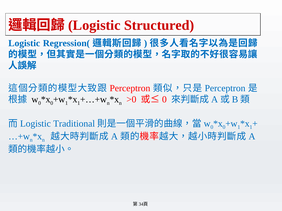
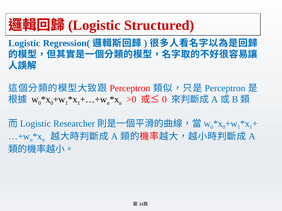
Traditional: Traditional -> Researcher
